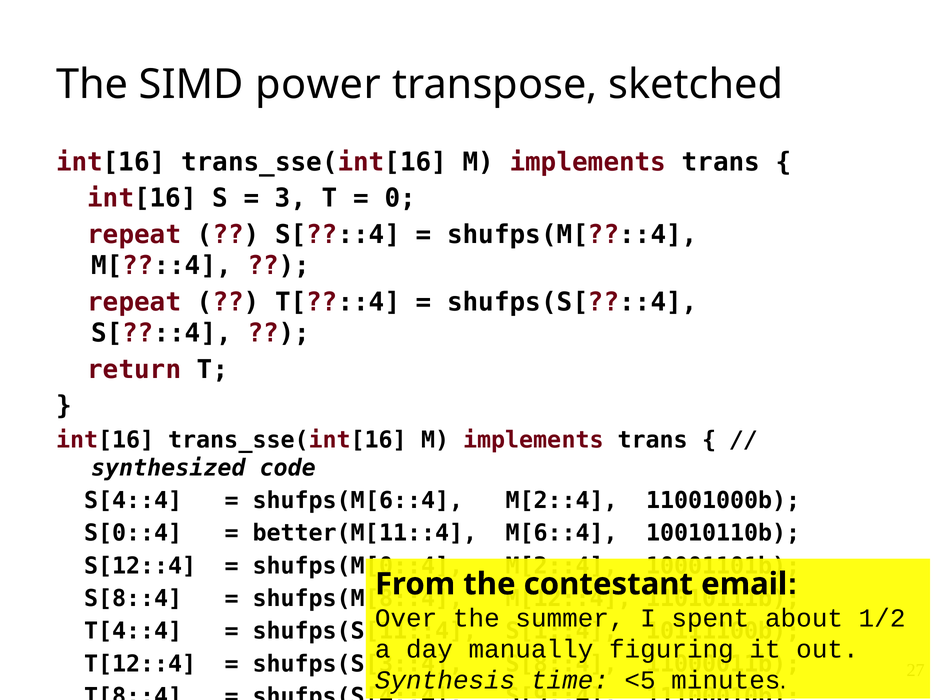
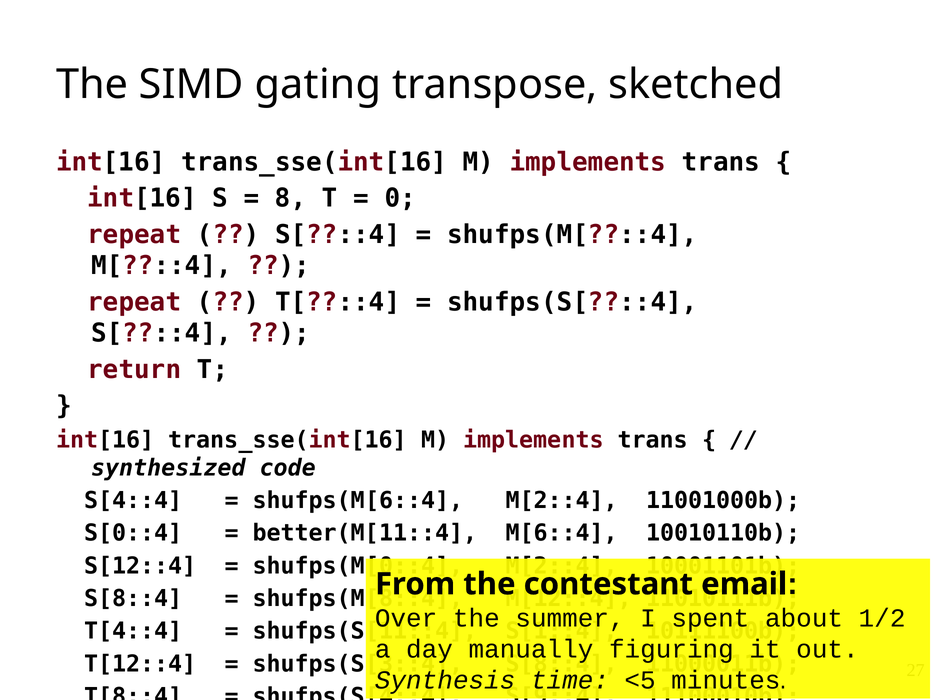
power: power -> gating
3: 3 -> 8
